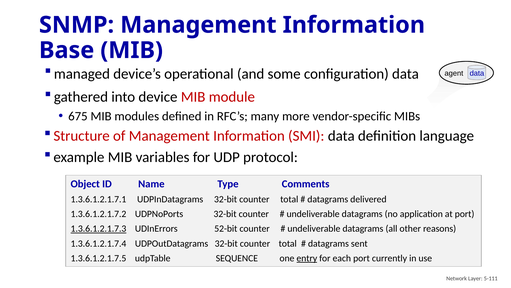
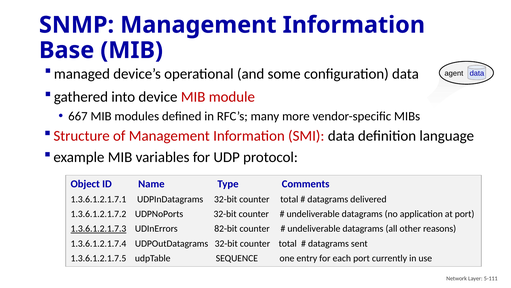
675: 675 -> 667
52-bit: 52-bit -> 82-bit
entry underline: present -> none
